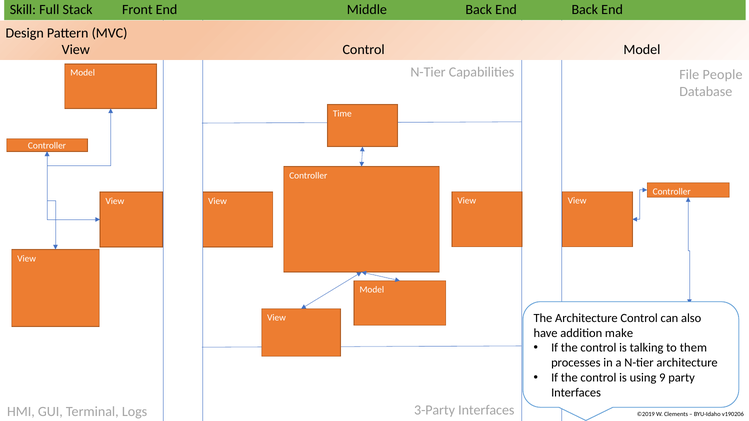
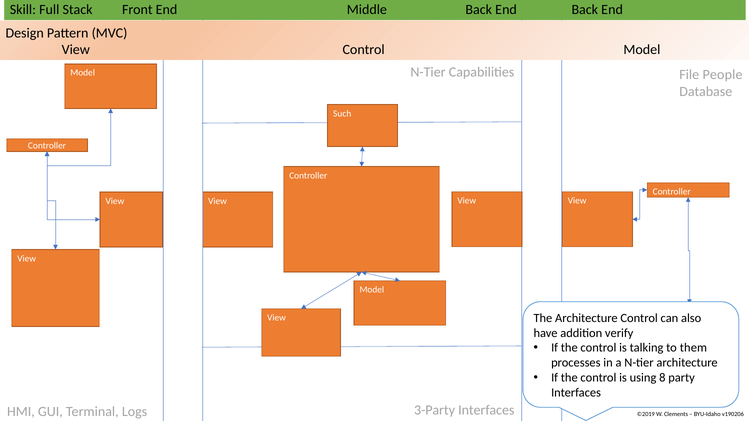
Time: Time -> Such
make: make -> verify
9: 9 -> 8
